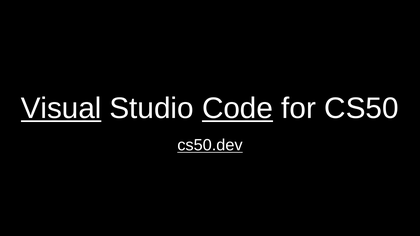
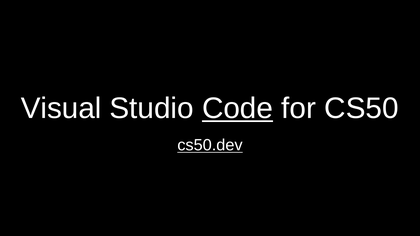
Visual underline: present -> none
